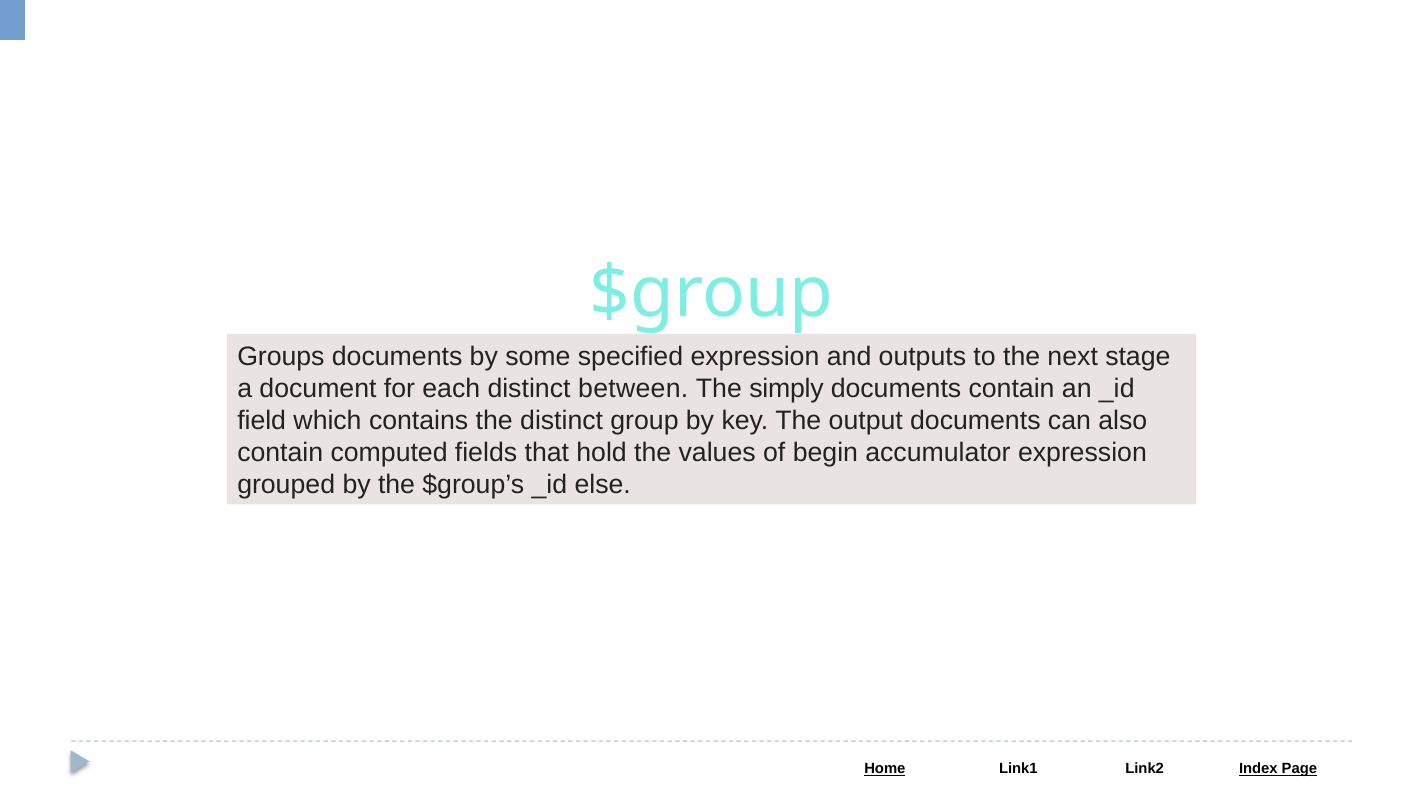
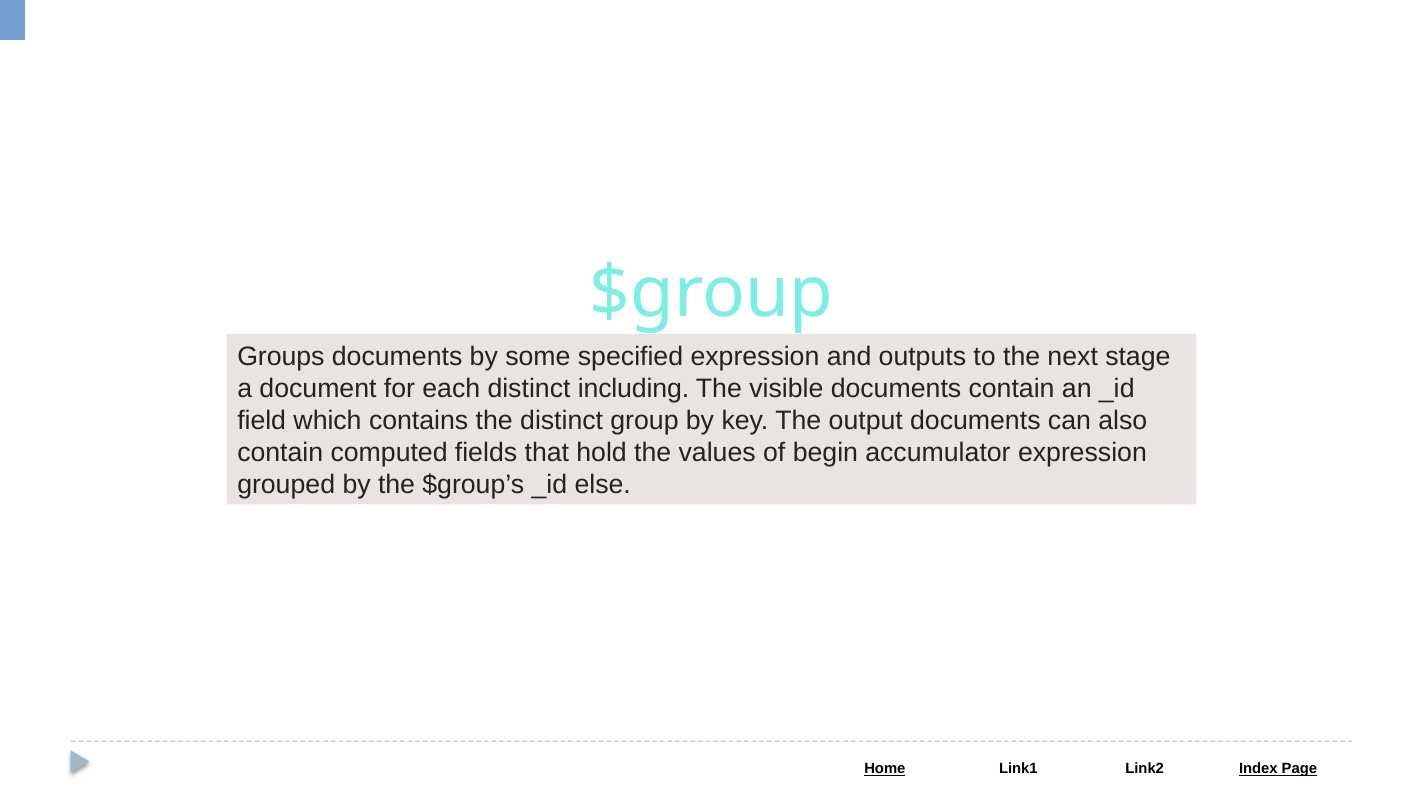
between: between -> including
simply: simply -> visible
